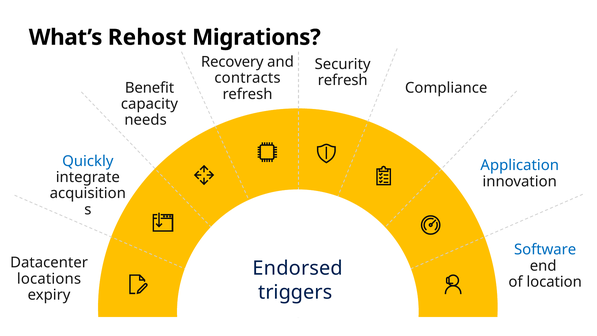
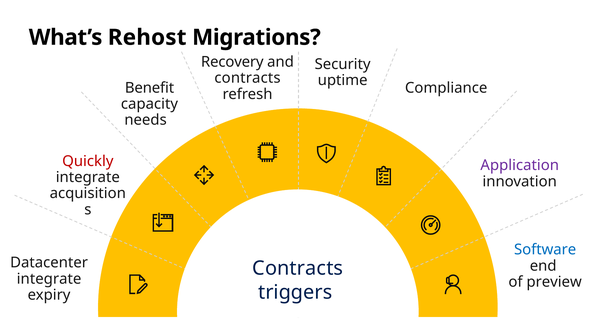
refresh at (343, 80): refresh -> uptime
Quickly colour: blue -> red
Application colour: blue -> purple
Endorsed at (298, 268): Endorsed -> Contracts
locations at (49, 279): locations -> integrate
location: location -> preview
